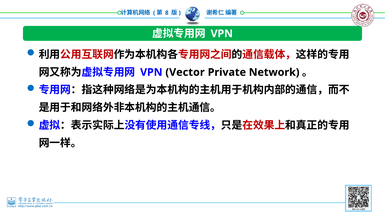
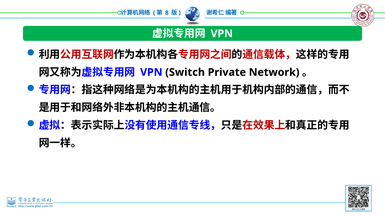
Vector: Vector -> Switch
